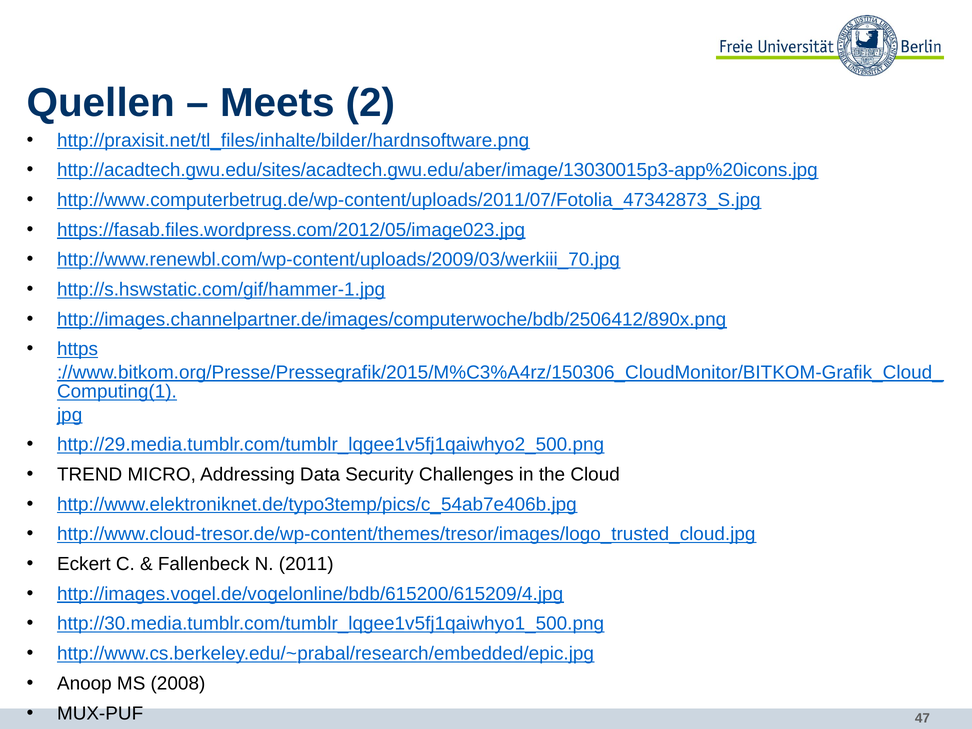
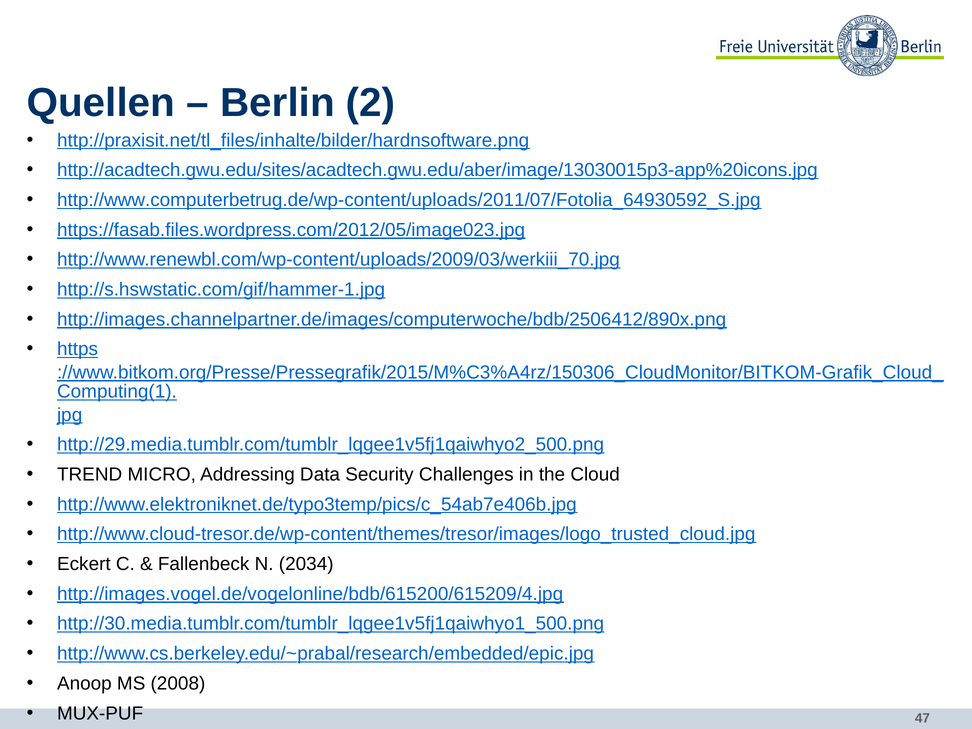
Meets: Meets -> Berlin
http://www.computerbetrug.de/wp-content/uploads/2011/07/Fotolia_47342873_S.jpg: http://www.computerbetrug.de/wp-content/uploads/2011/07/Fotolia_47342873_S.jpg -> http://www.computerbetrug.de/wp-content/uploads/2011/07/Fotolia_64930592_S.jpg
2011: 2011 -> 2034
